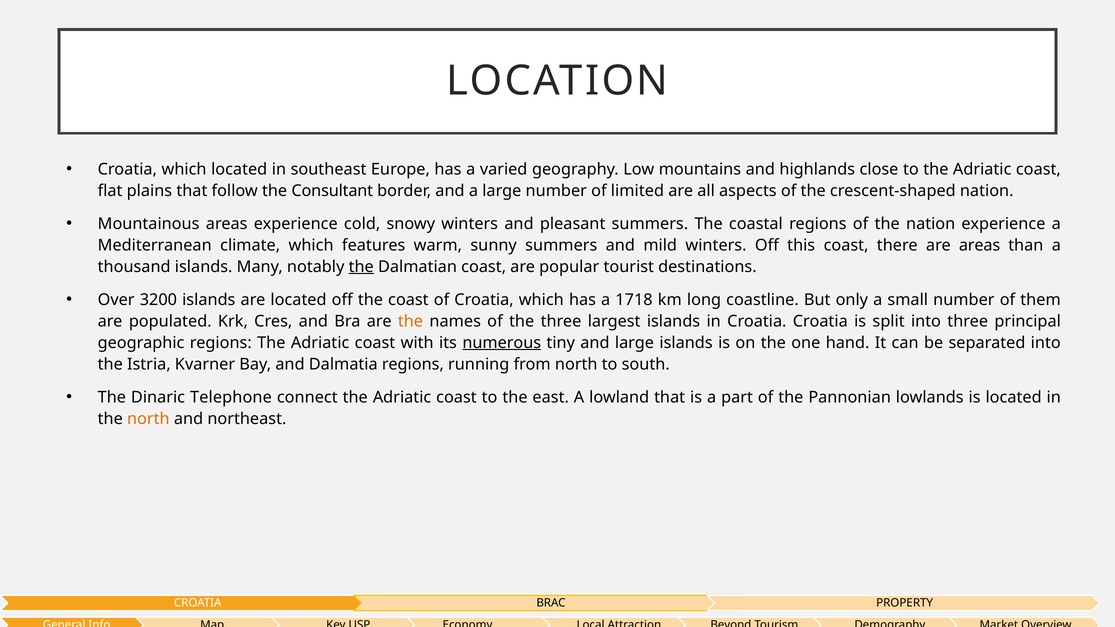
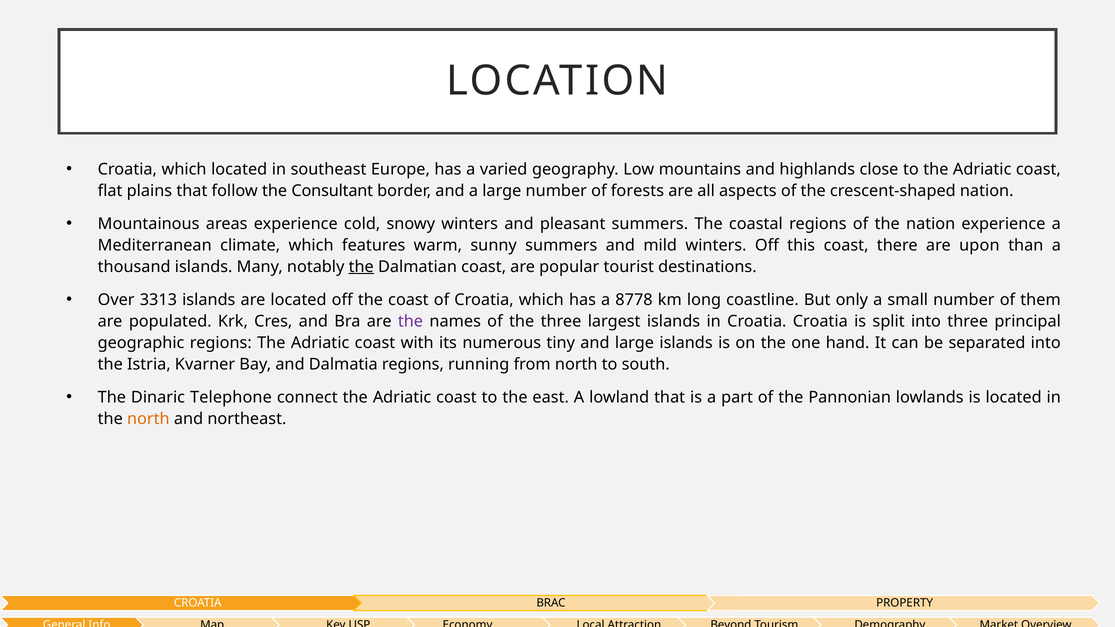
limited: limited -> forests
are areas: areas -> upon
3200: 3200 -> 3313
1718: 1718 -> 8778
the at (410, 321) colour: orange -> purple
numerous underline: present -> none
